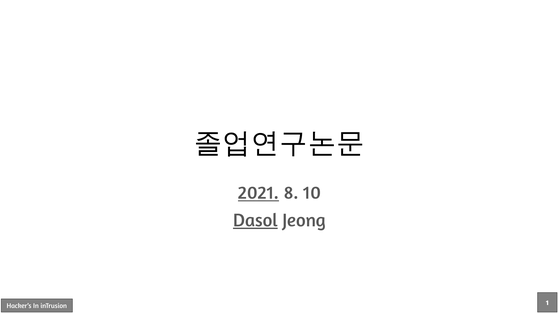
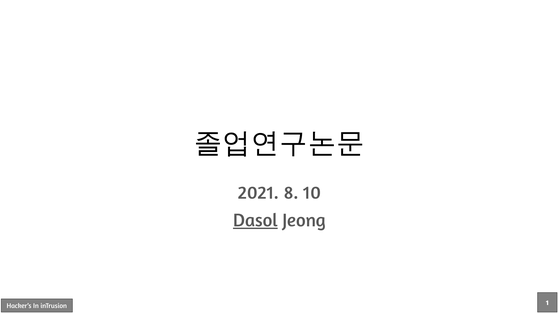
2021 underline: present -> none
